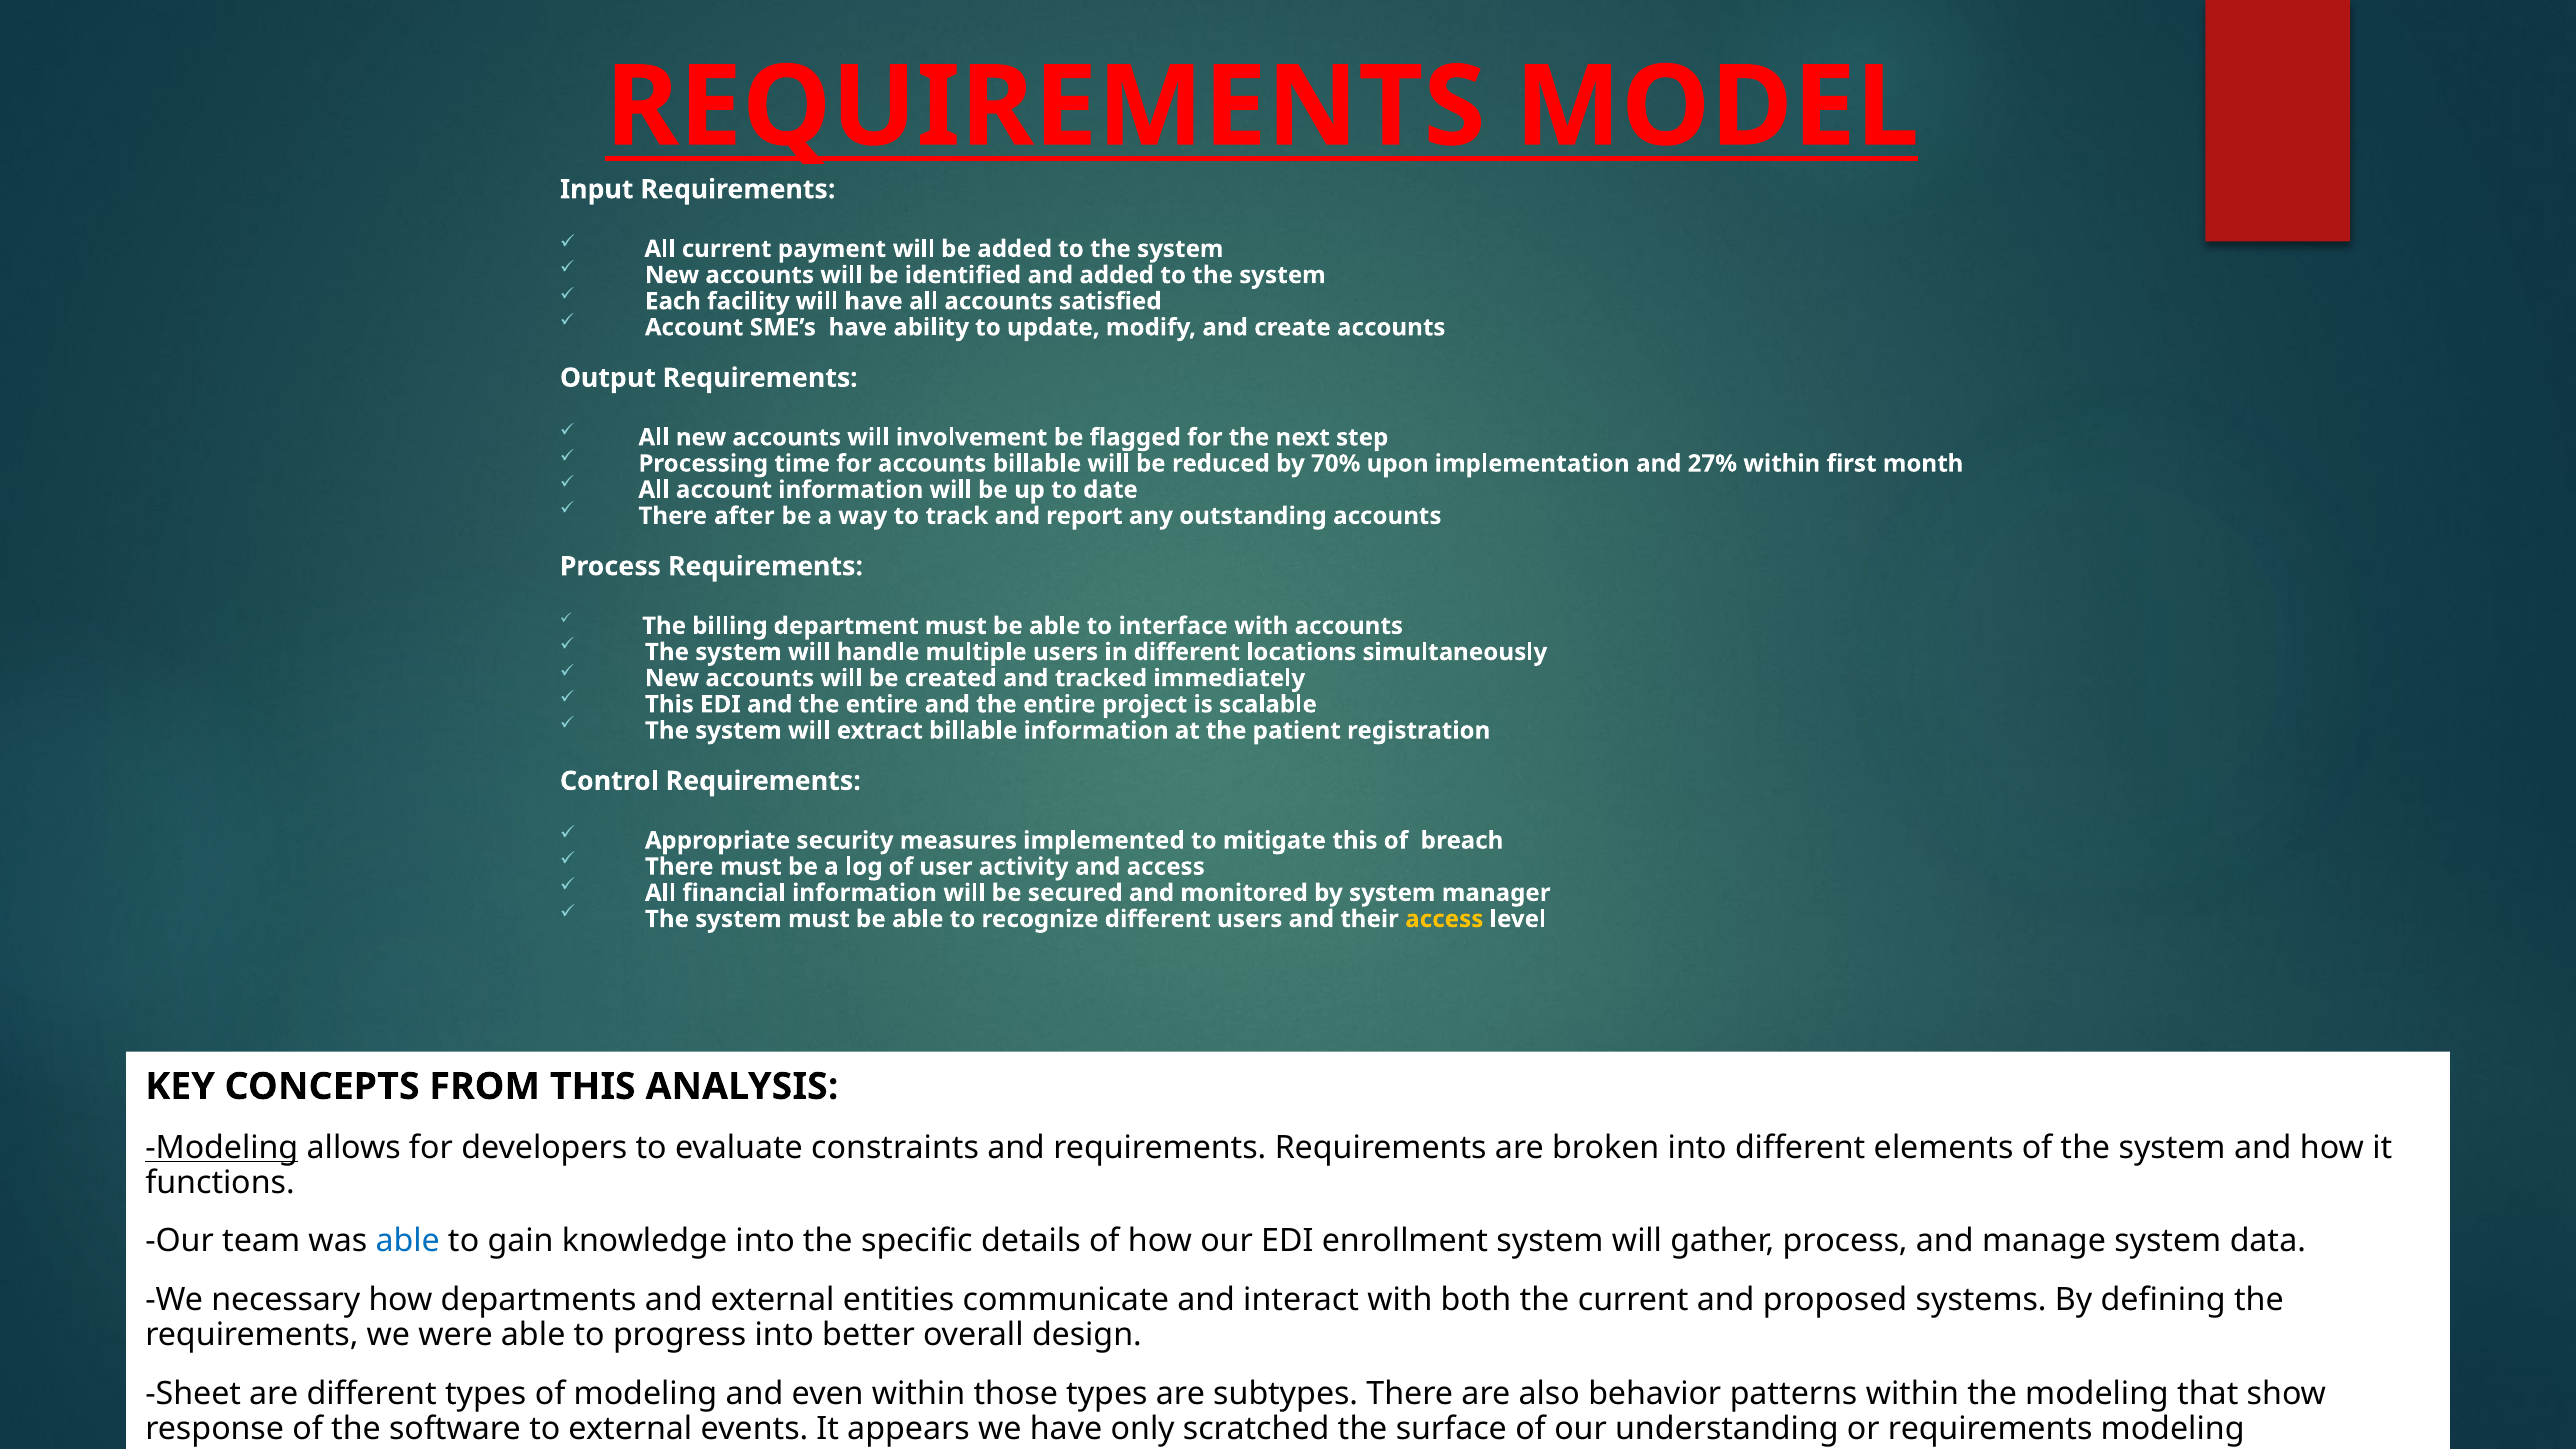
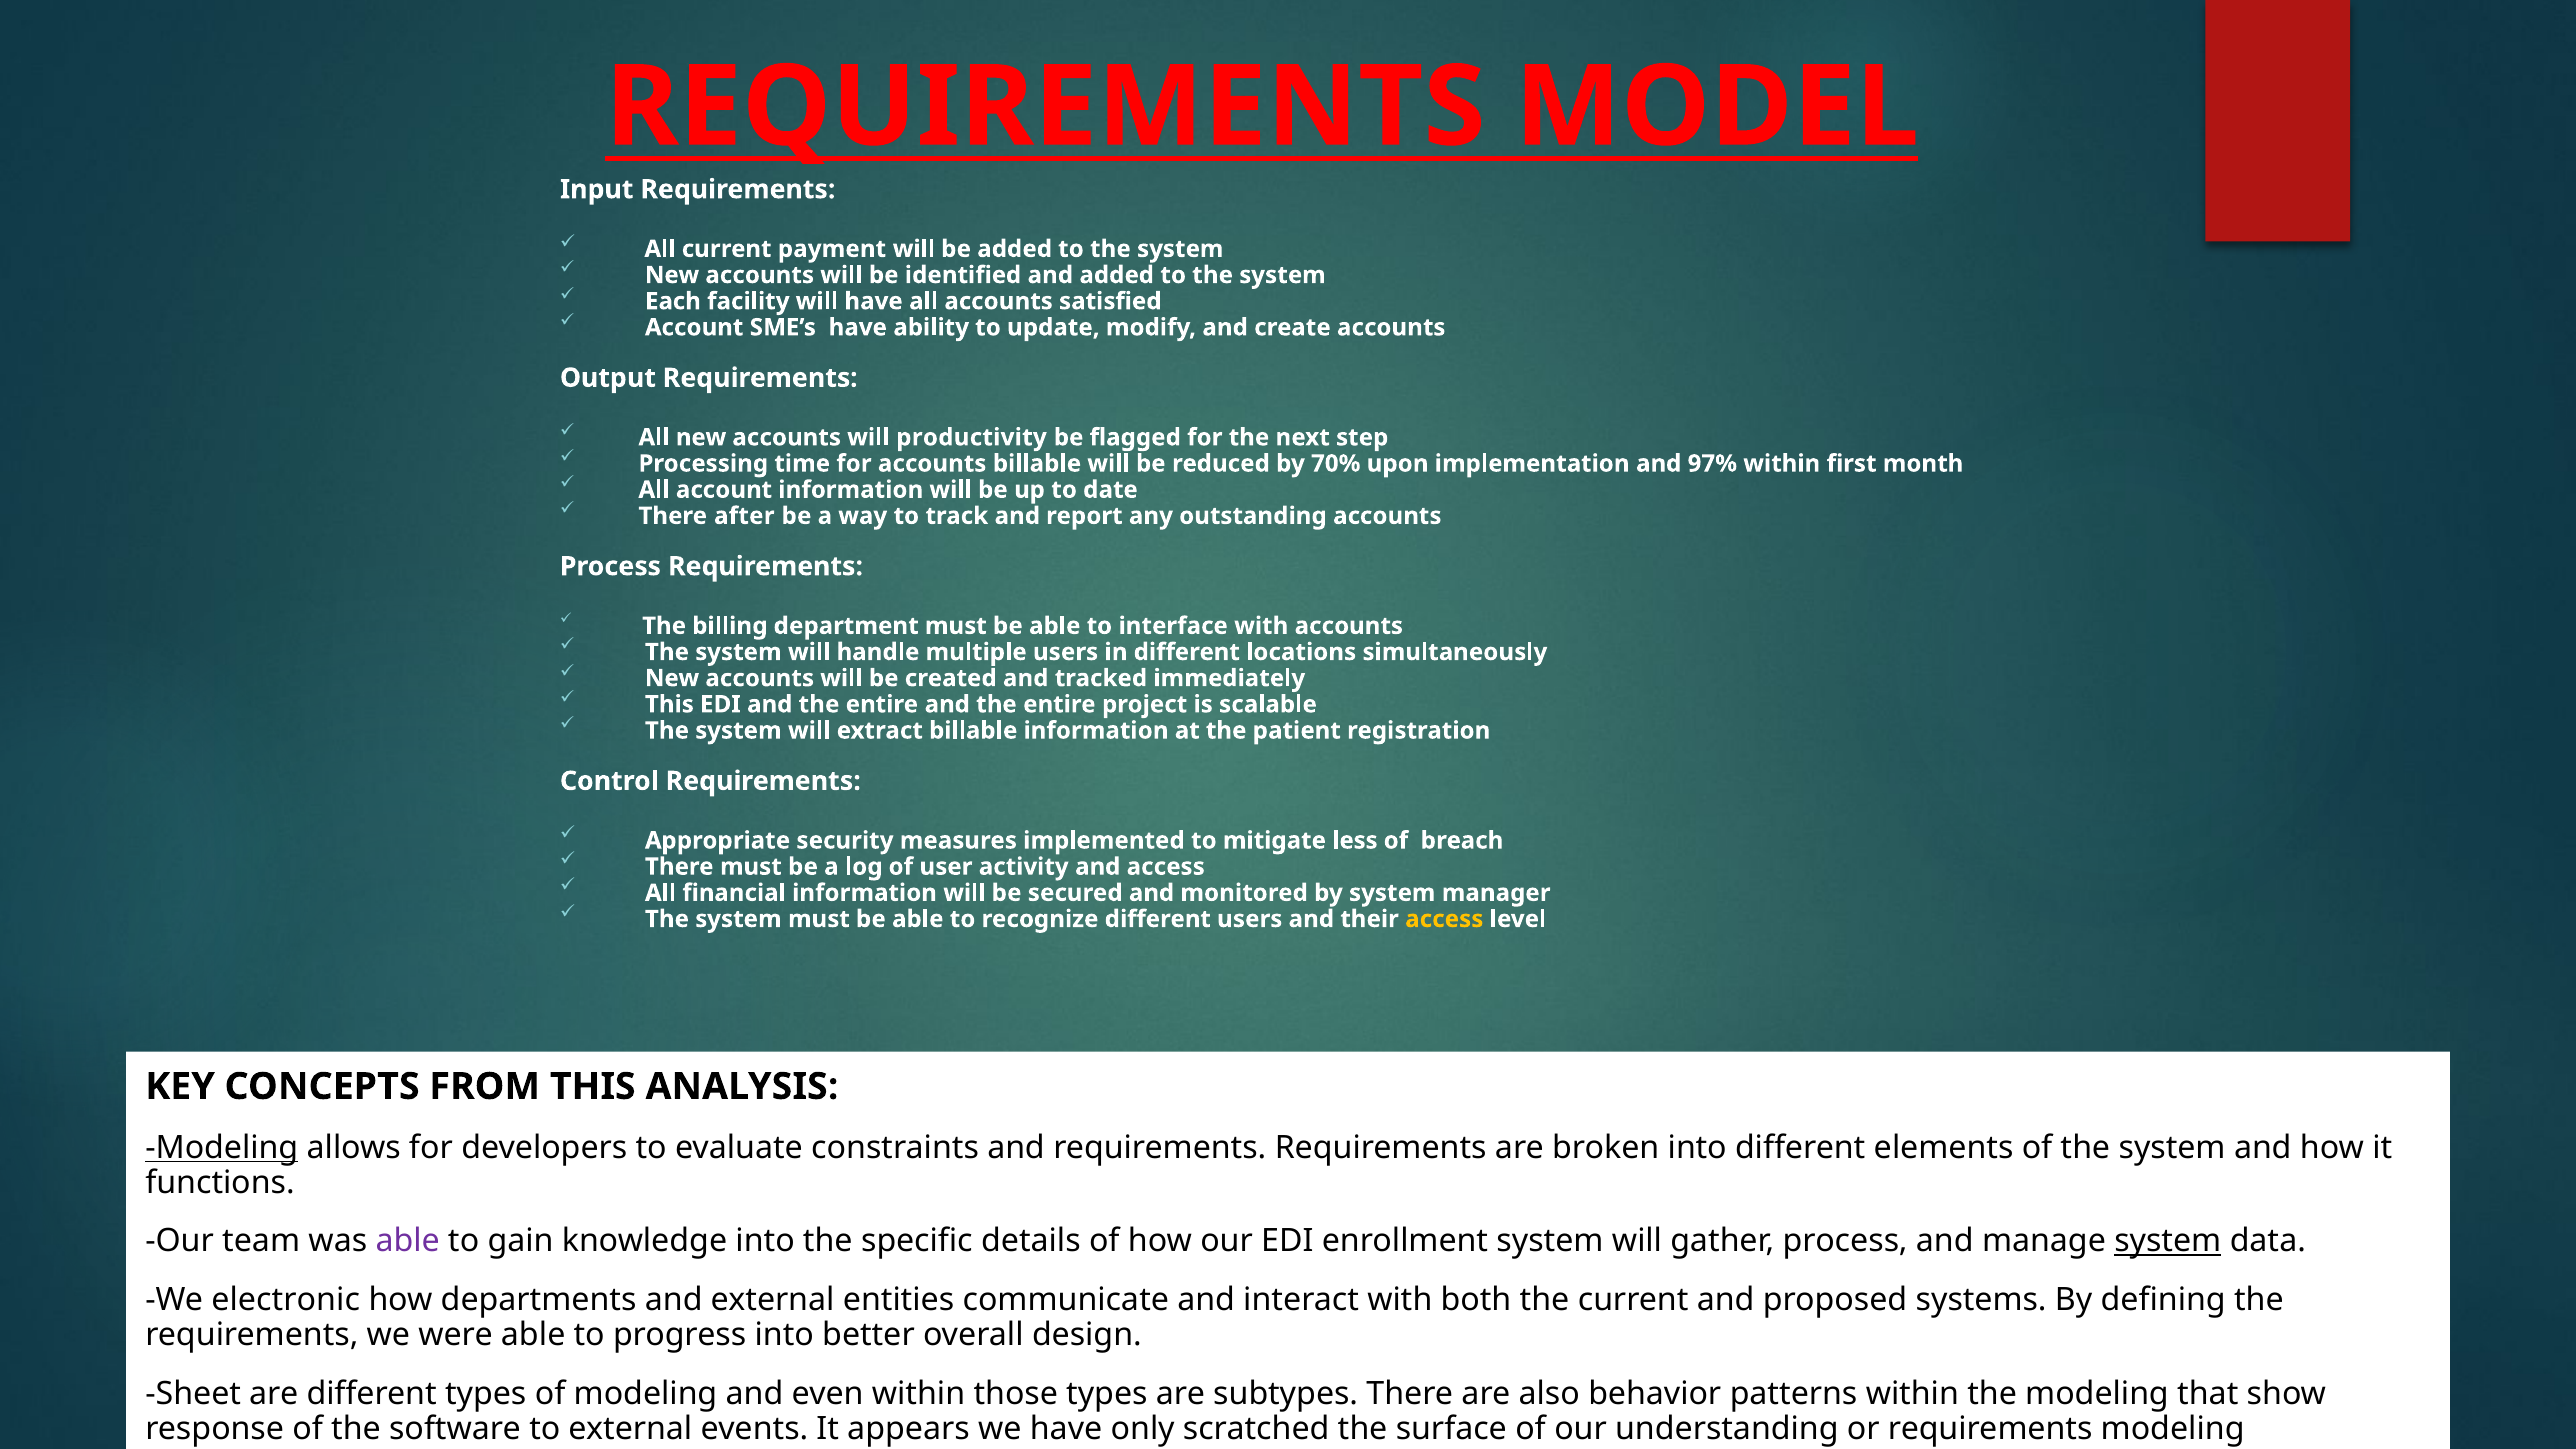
involvement: involvement -> productivity
27%: 27% -> 97%
mitigate this: this -> less
able at (408, 1241) colour: blue -> purple
system at (2168, 1241) underline: none -> present
necessary: necessary -> electronic
